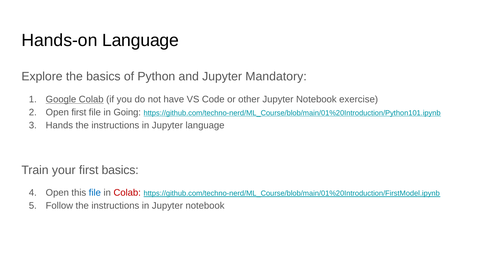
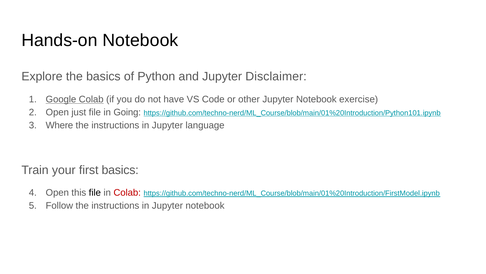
Hands-on Language: Language -> Notebook
Mandatory: Mandatory -> Disclaimer
Open first: first -> just
Hands: Hands -> Where
file at (95, 192) colour: blue -> black
